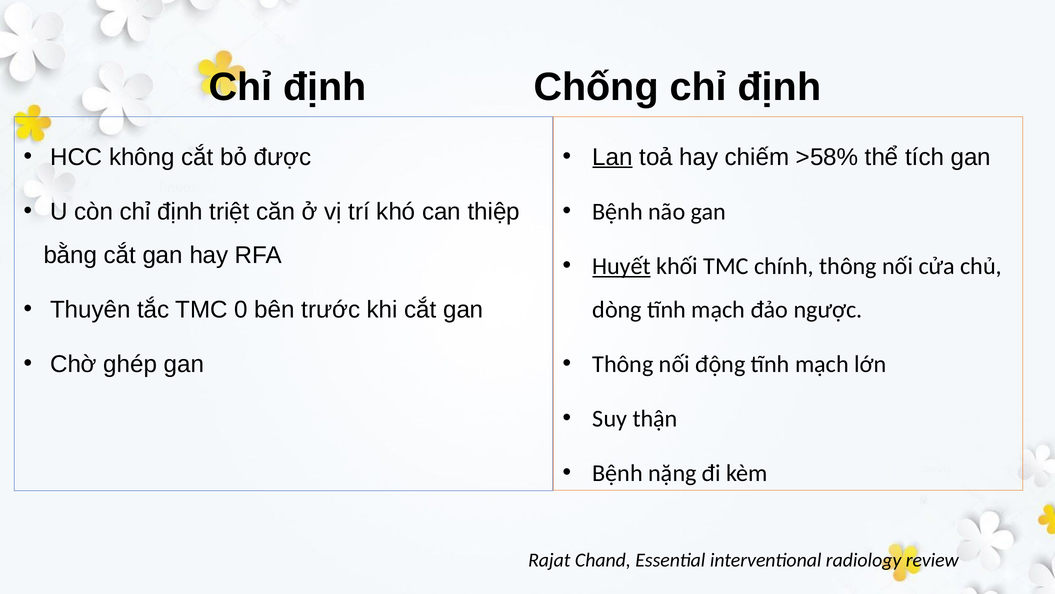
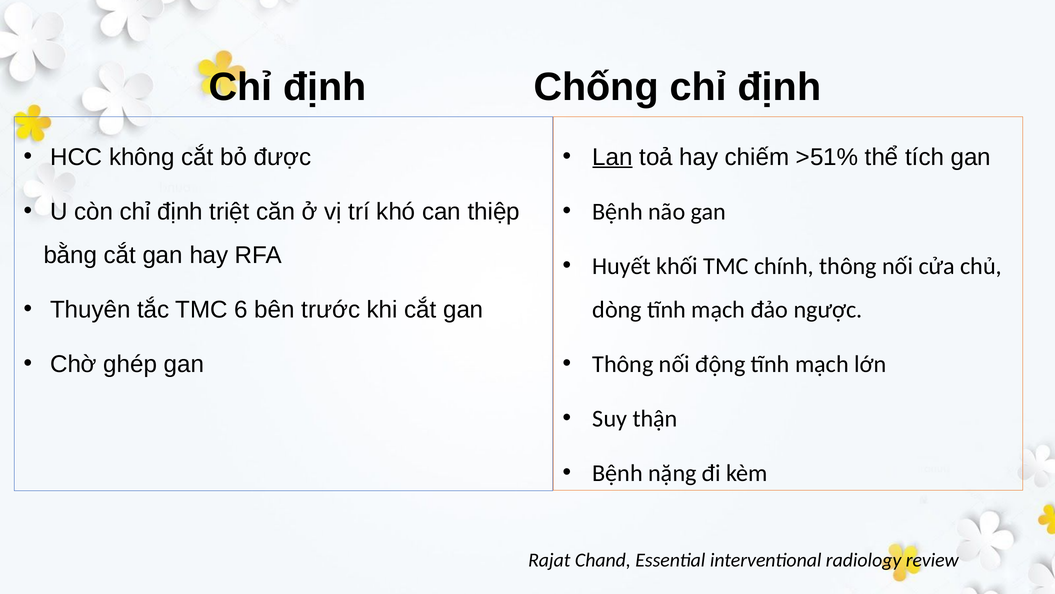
>58%: >58% -> >51%
Huyết underline: present -> none
0: 0 -> 6
